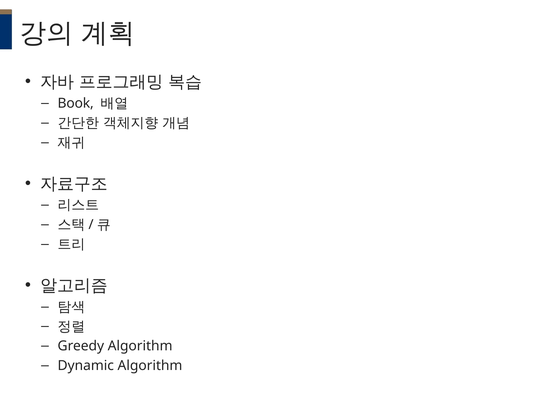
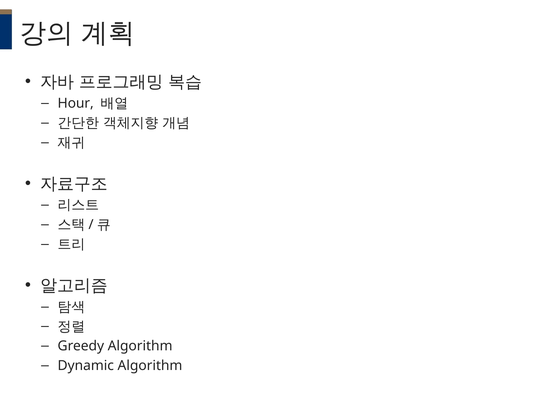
Book: Book -> Hour
